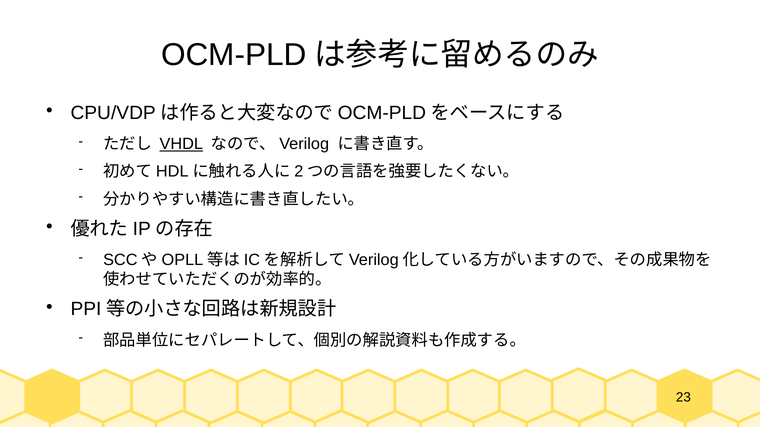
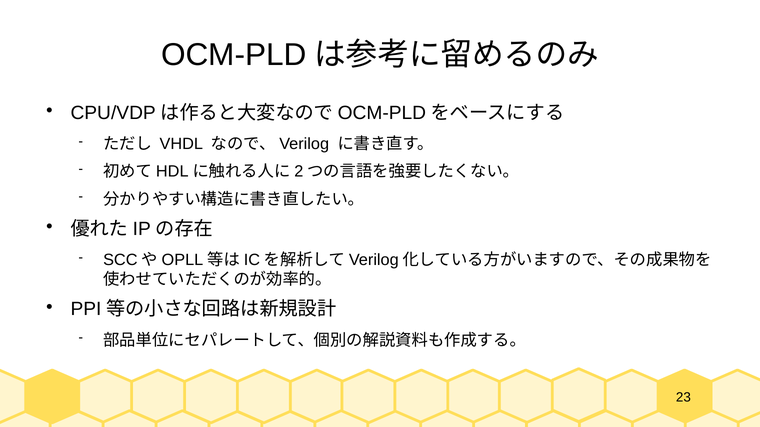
VHDL underline: present -> none
